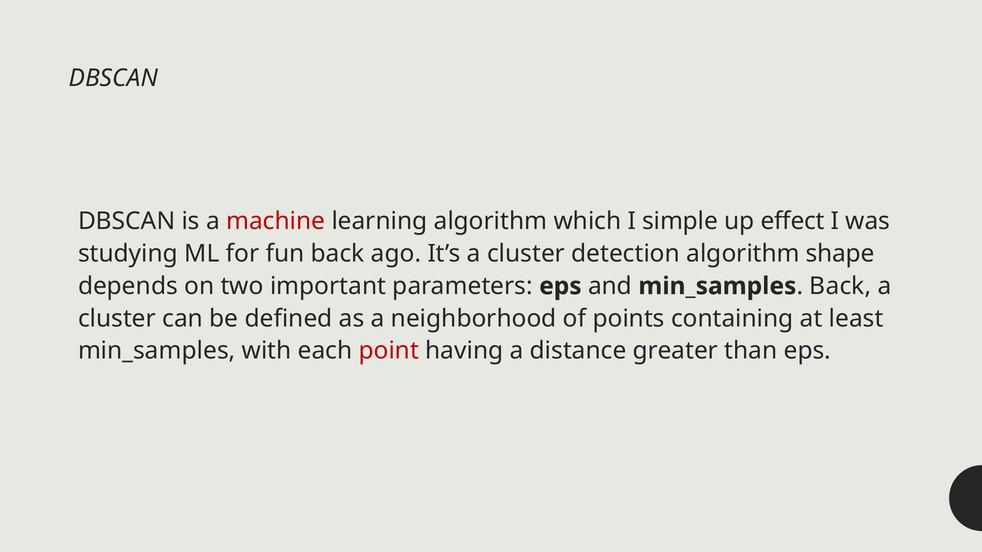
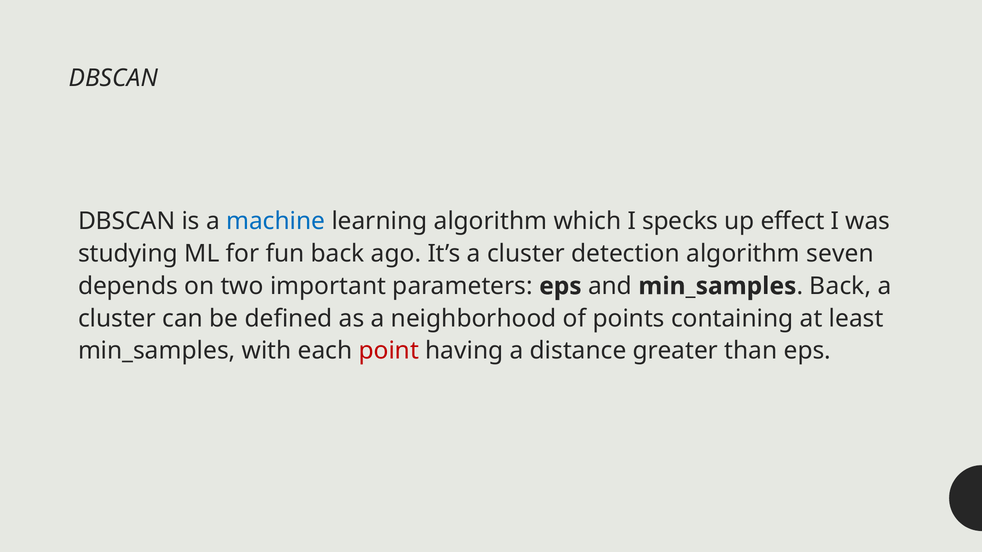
machine colour: red -> blue
simple: simple -> specks
shape: shape -> seven
